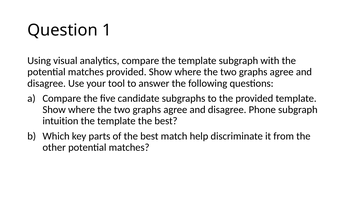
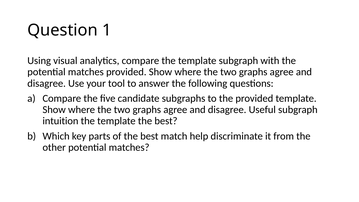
Phone: Phone -> Useful
